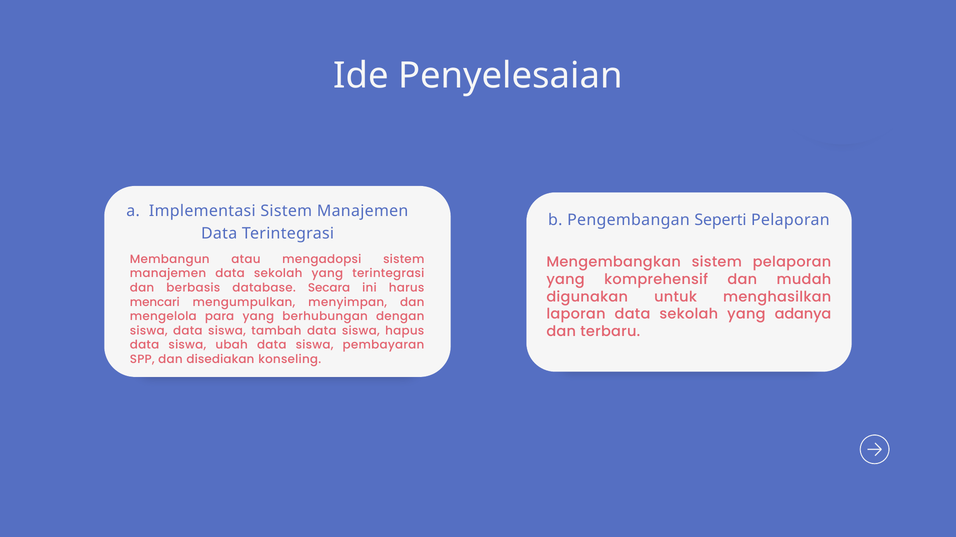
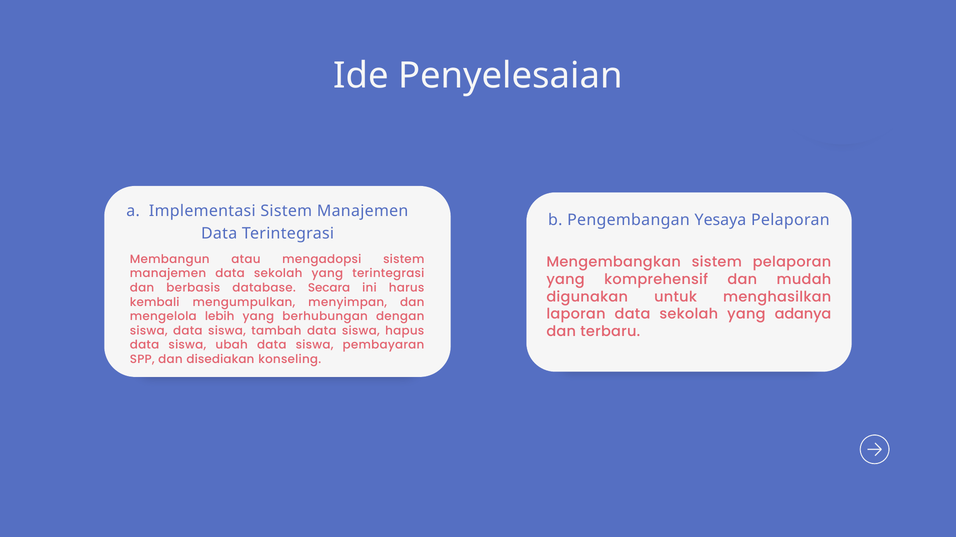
Seperti: Seperti -> Yesaya
mencari: mencari -> kembali
para: para -> lebih
